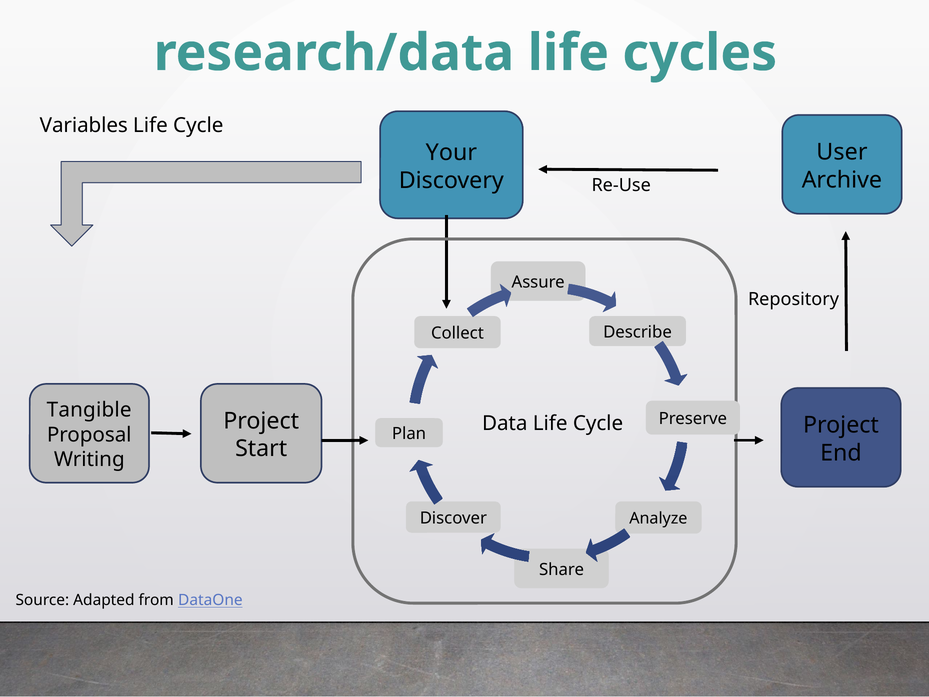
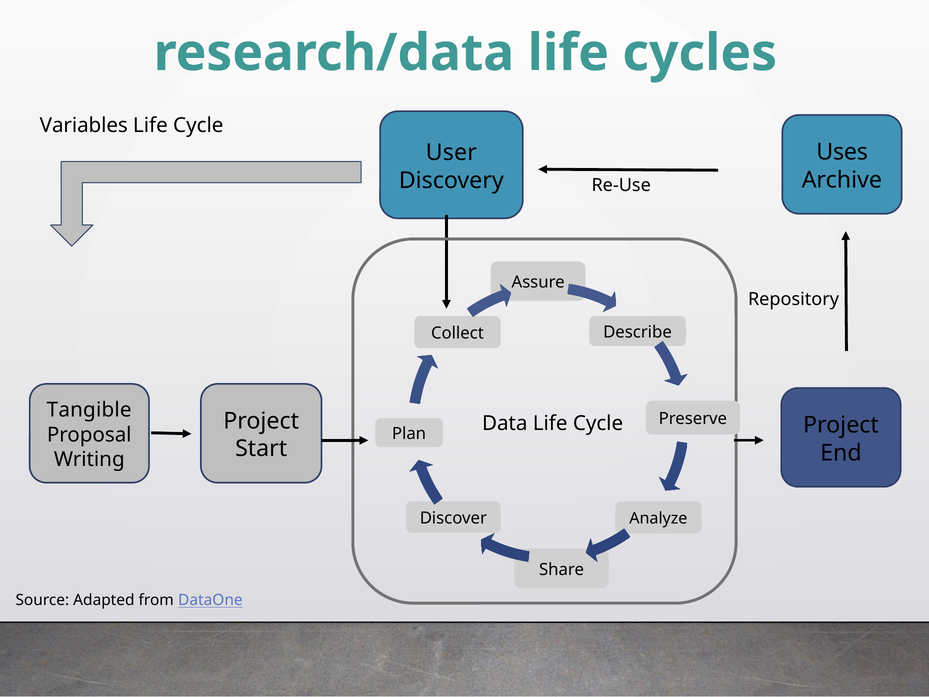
User: User -> Uses
Your: Your -> User
